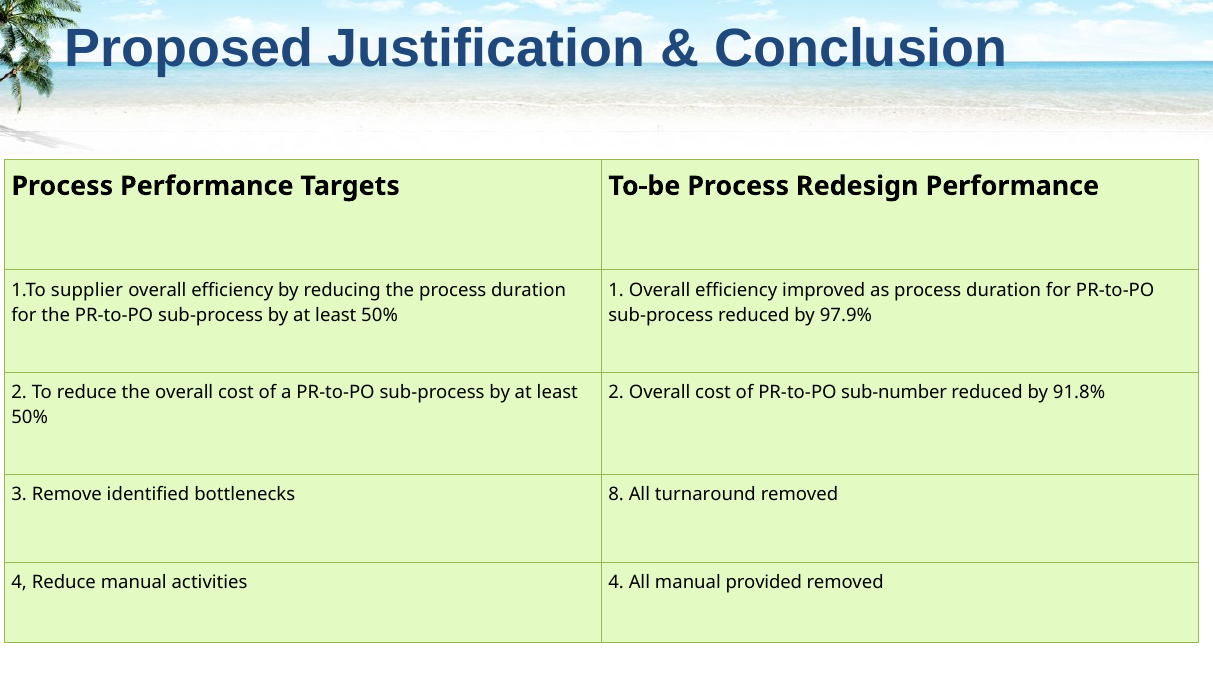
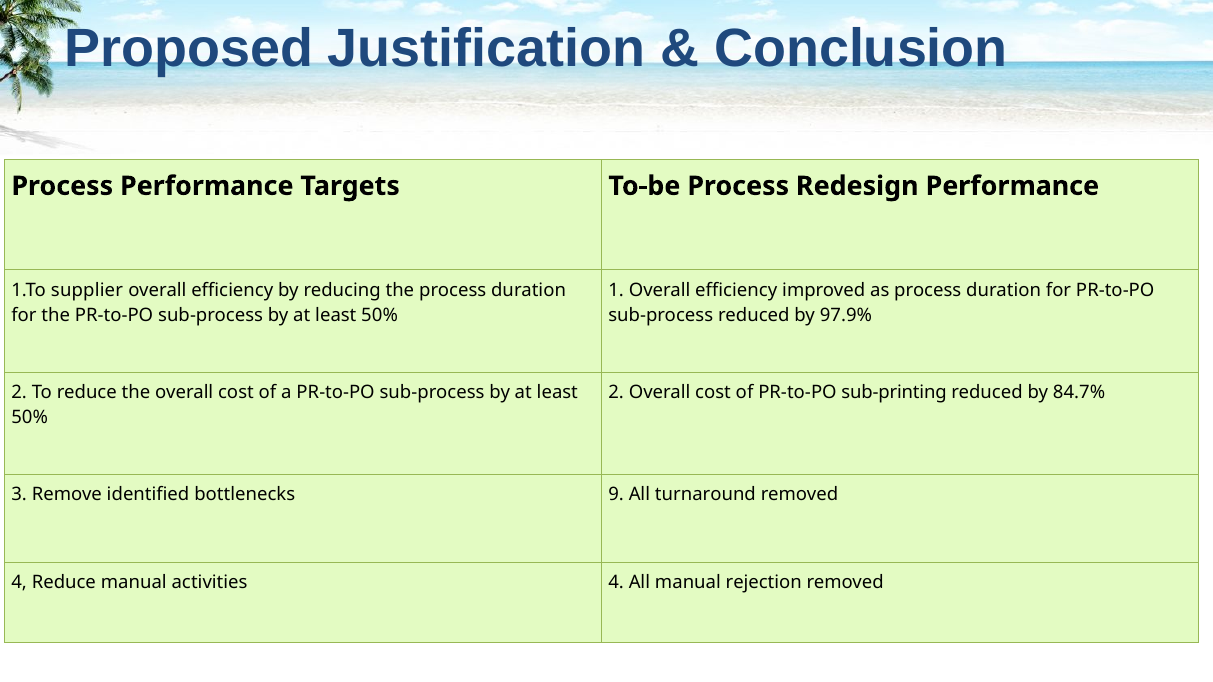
sub-number: sub-number -> sub-printing
91.8%: 91.8% -> 84.7%
8: 8 -> 9
provided: provided -> rejection
